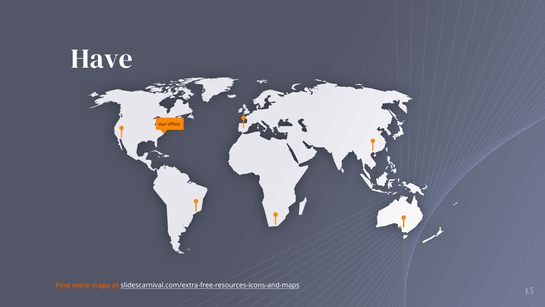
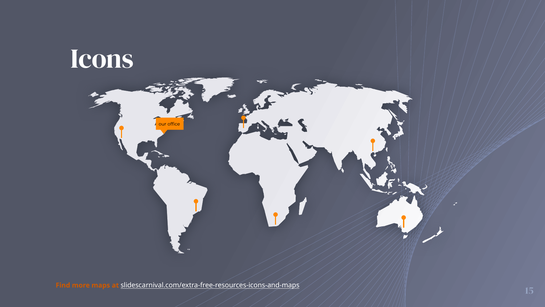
Have: Have -> Icons
